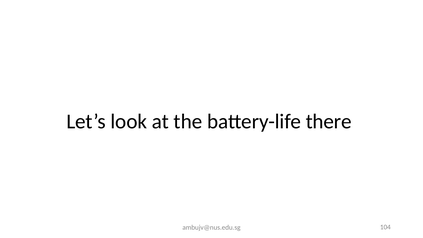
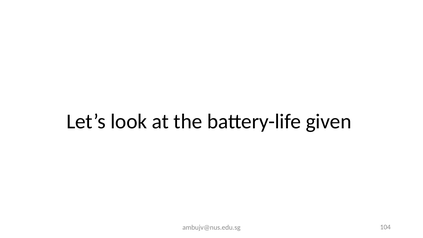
there: there -> given
